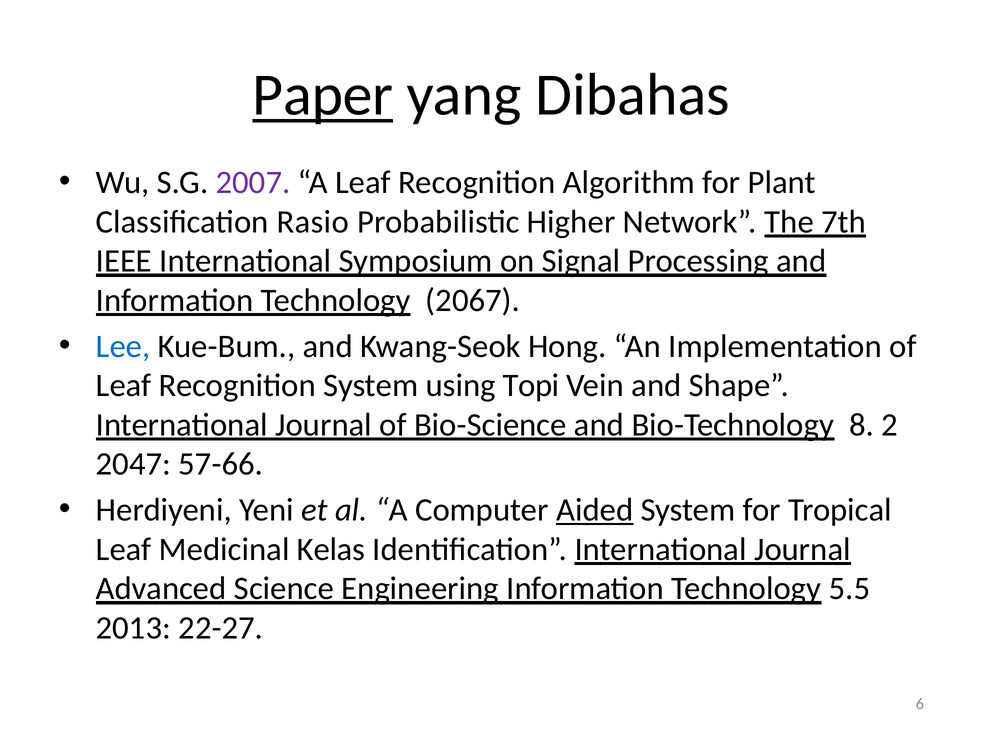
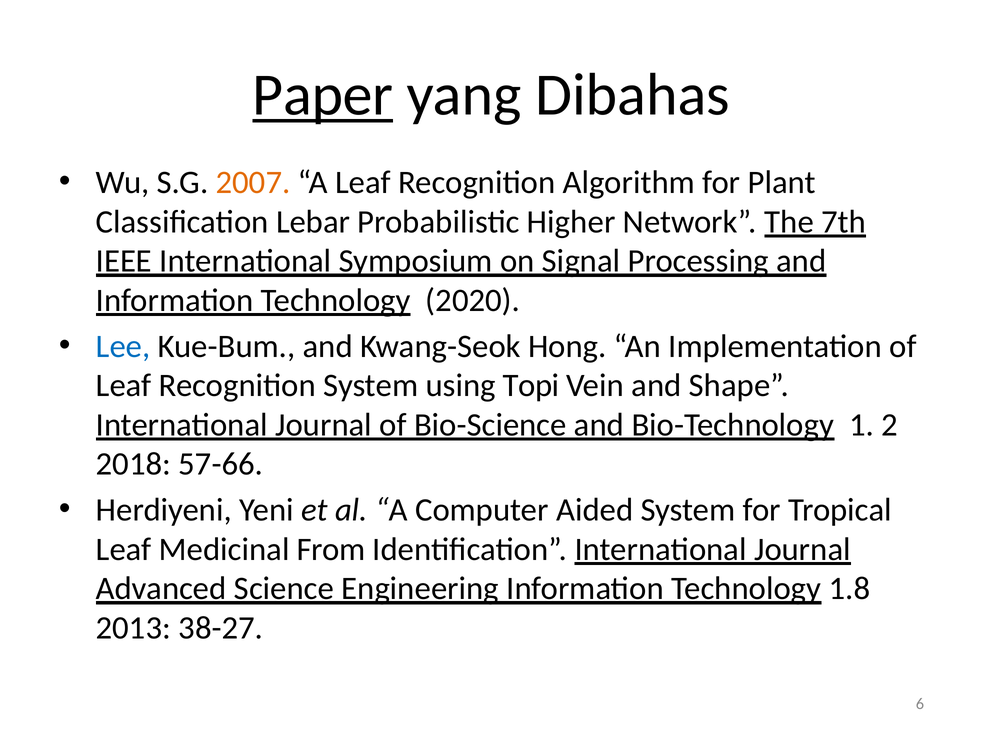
2007 colour: purple -> orange
Rasio: Rasio -> Lebar
2067: 2067 -> 2020
8: 8 -> 1
2047: 2047 -> 2018
Aided underline: present -> none
Kelas: Kelas -> From
5.5: 5.5 -> 1.8
22-27: 22-27 -> 38-27
